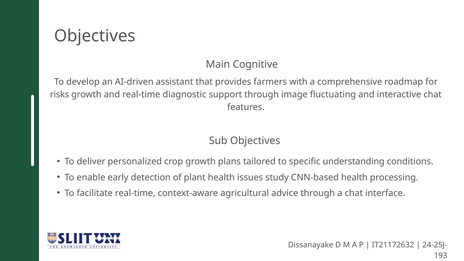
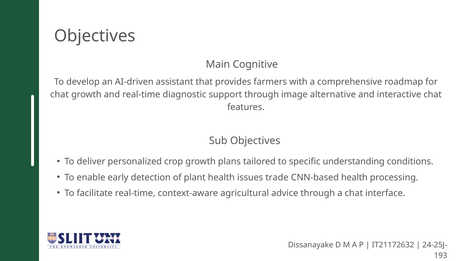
risks at (60, 95): risks -> chat
fluctuating: fluctuating -> alternative
study: study -> trade
